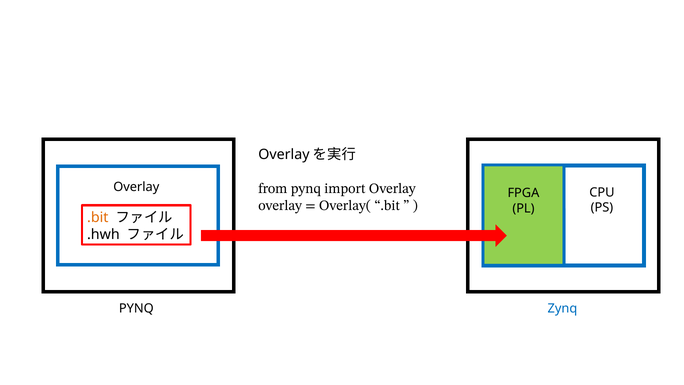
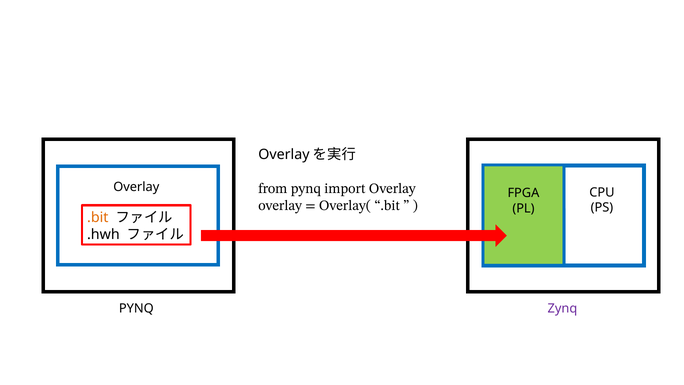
Zynq colour: blue -> purple
